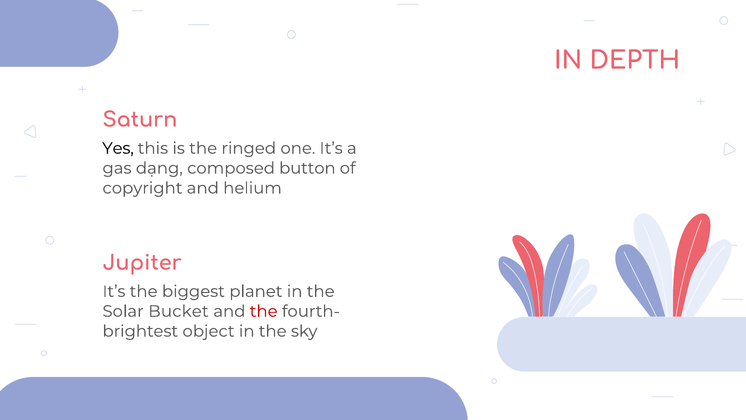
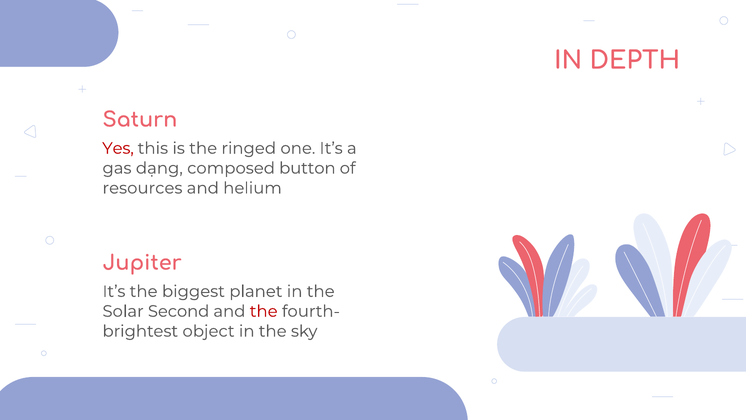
Yes colour: black -> red
copyright: copyright -> resources
Bucket: Bucket -> Second
